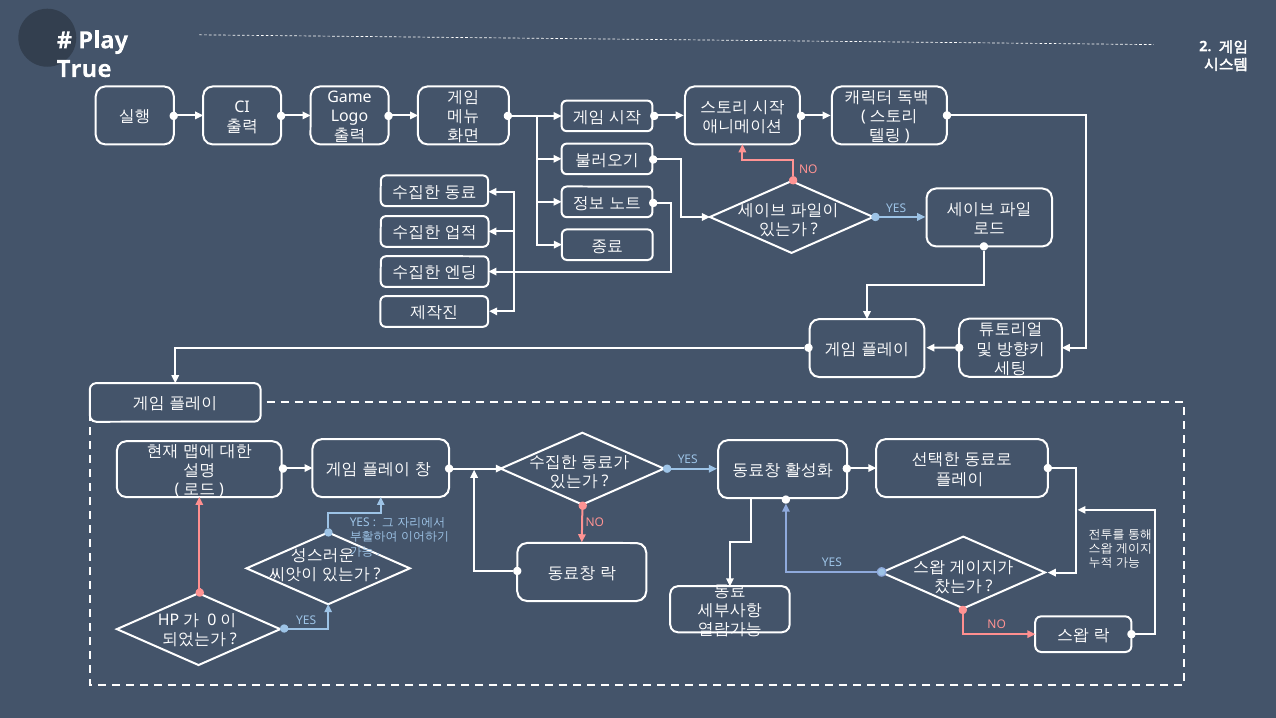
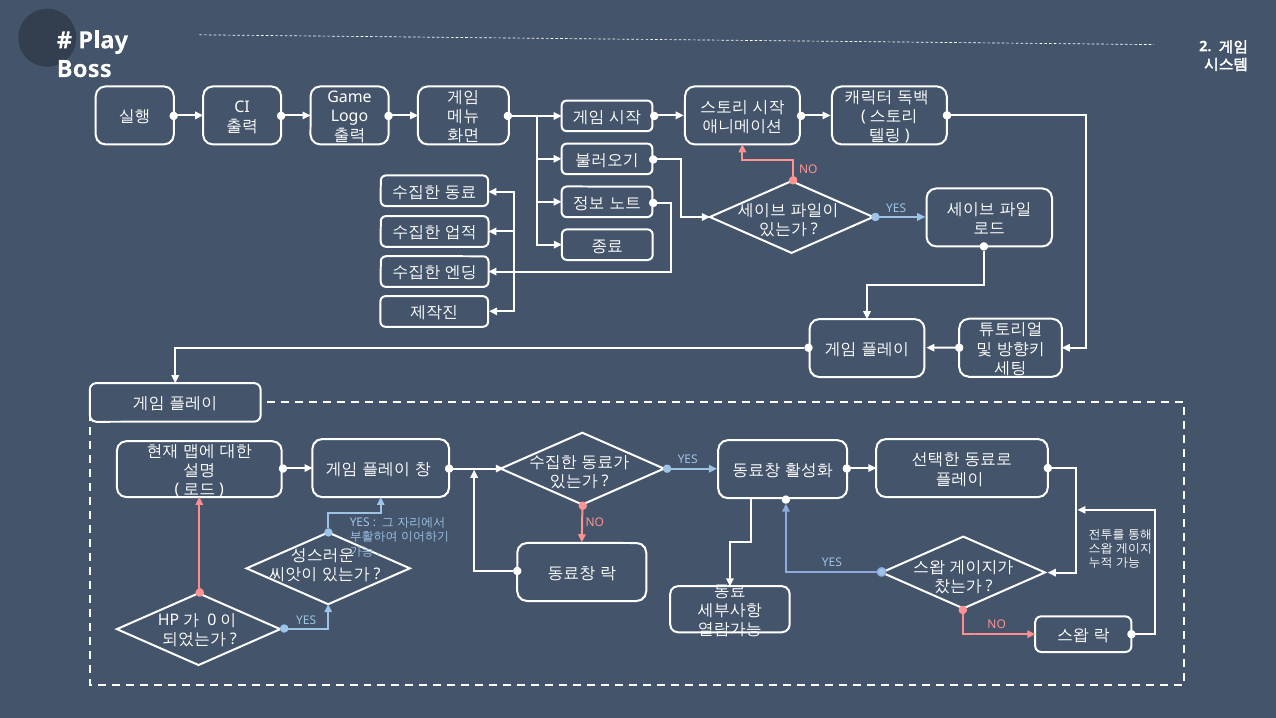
True: True -> Boss
